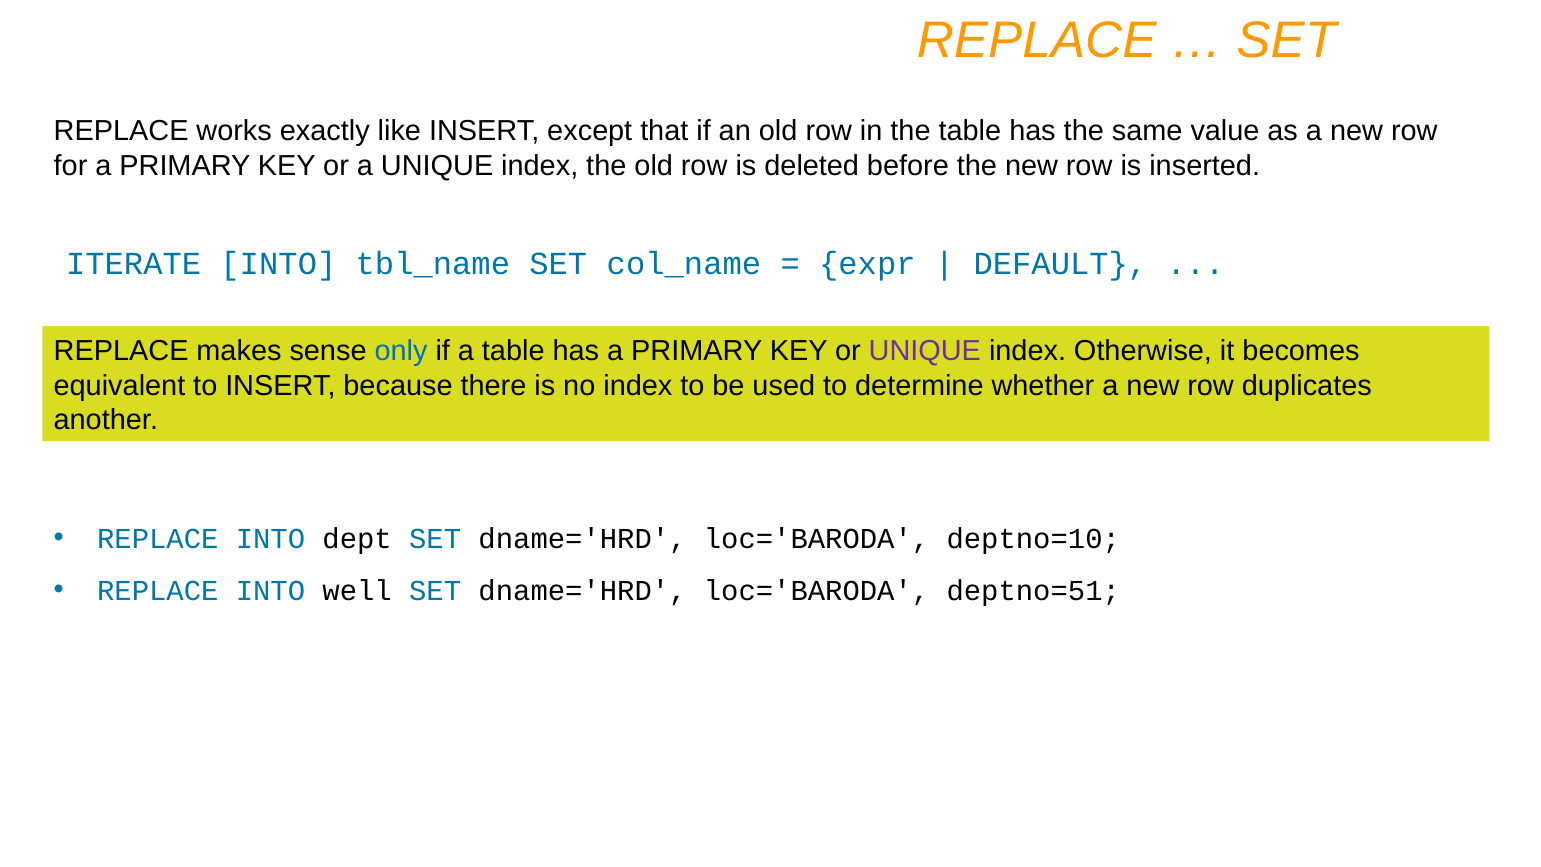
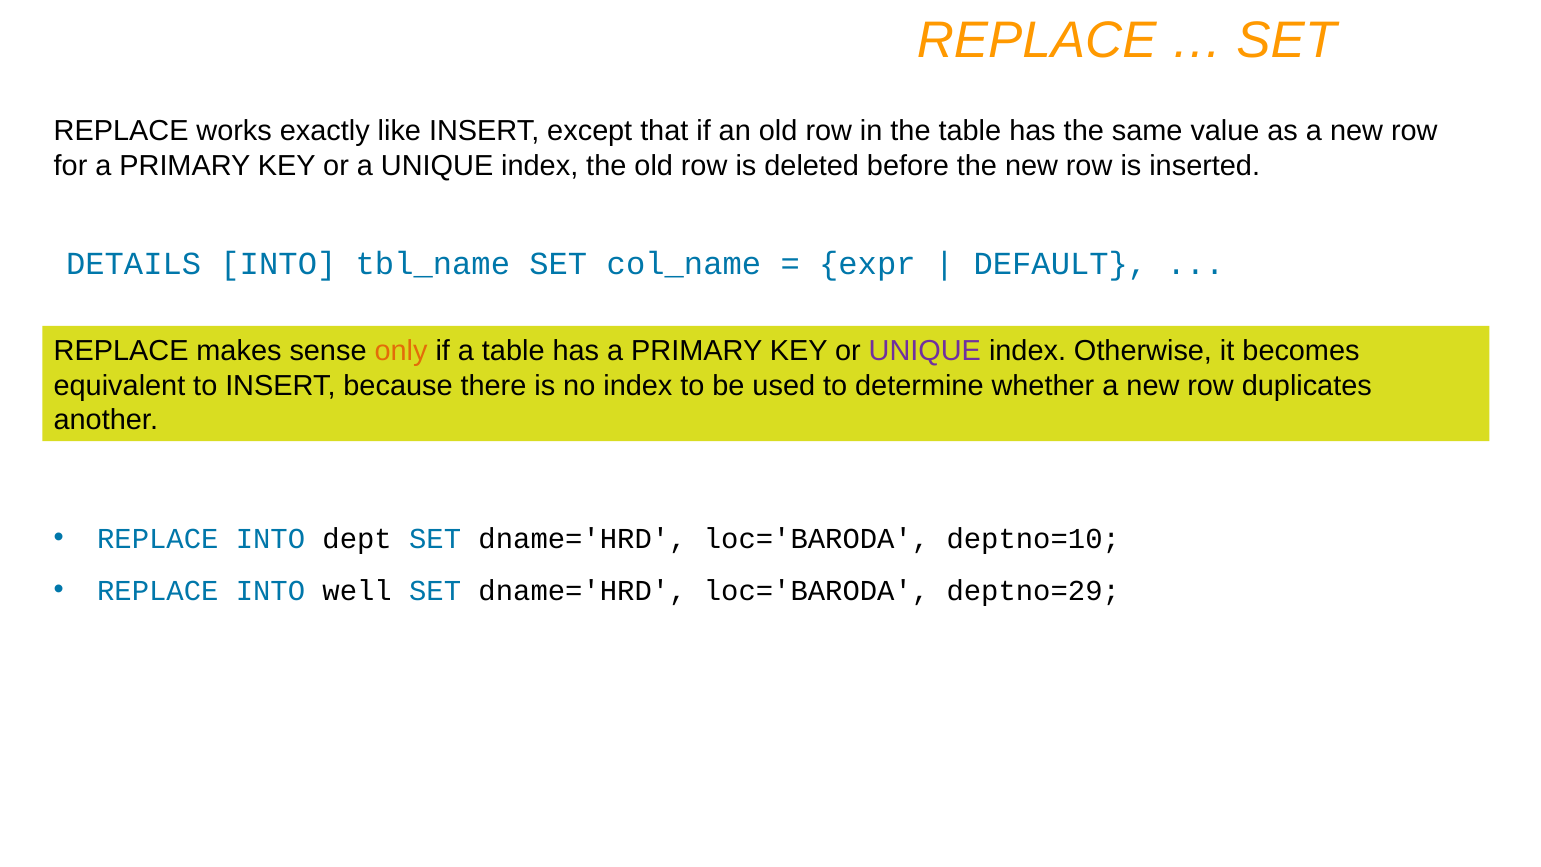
ITERATE: ITERATE -> DETAILS
only colour: blue -> orange
deptno=51: deptno=51 -> deptno=29
